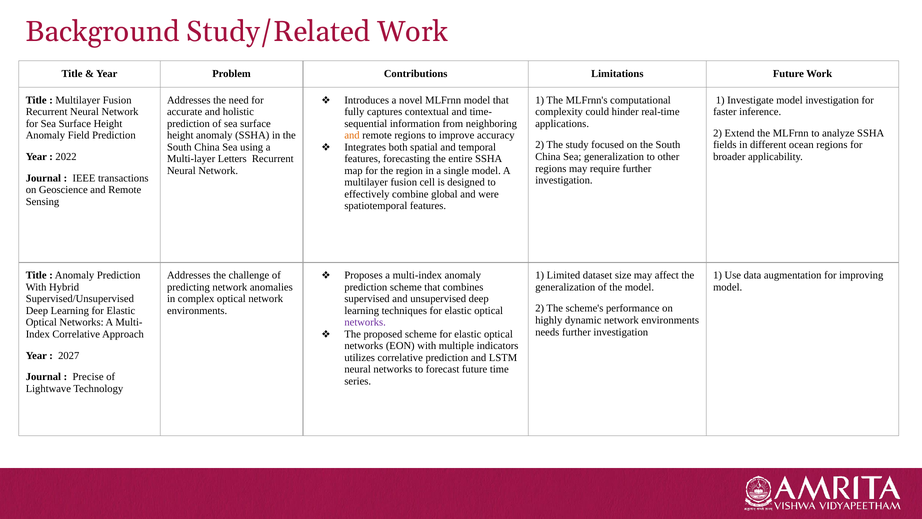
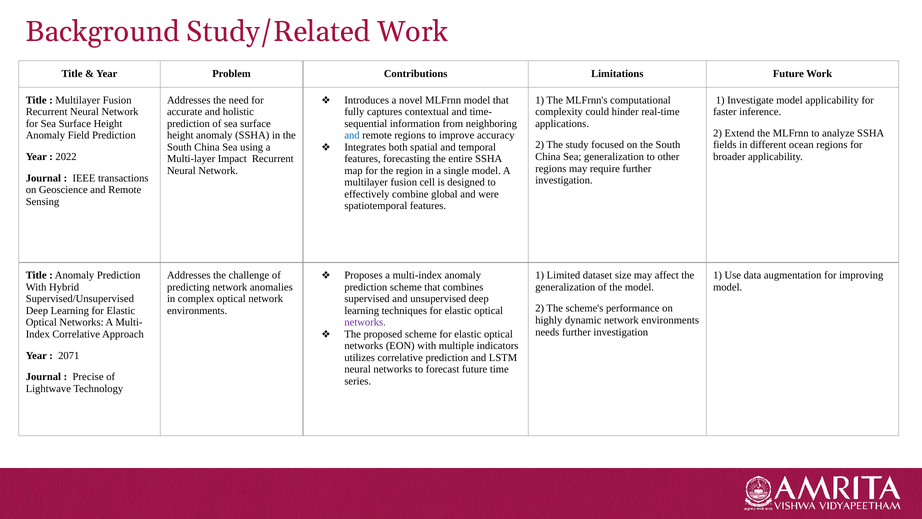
model investigation: investigation -> applicability
and at (352, 135) colour: orange -> blue
Letters: Letters -> Impact
2027: 2027 -> 2071
